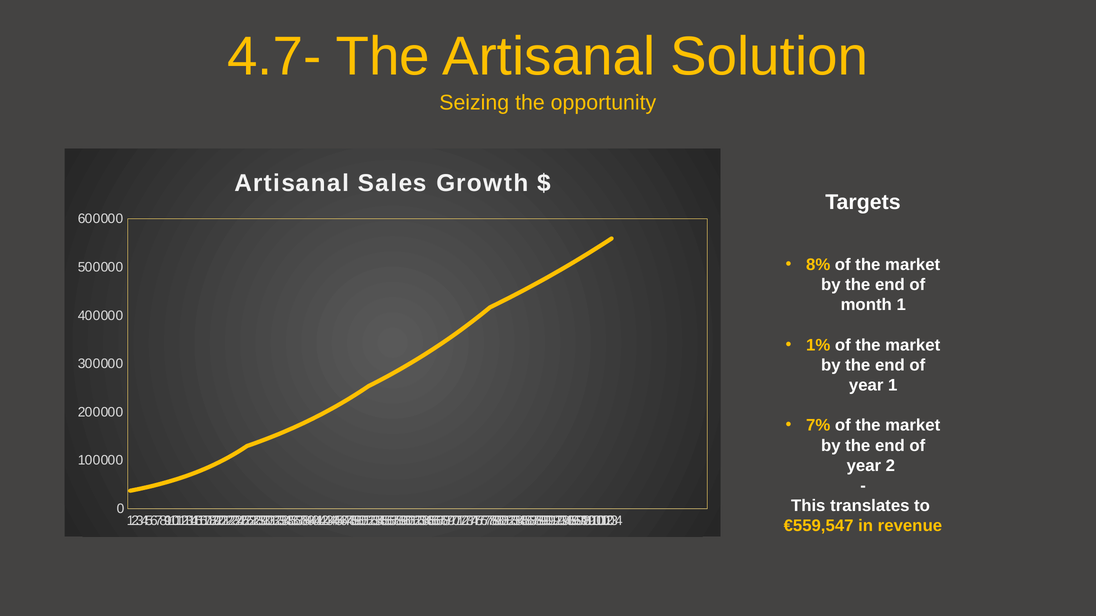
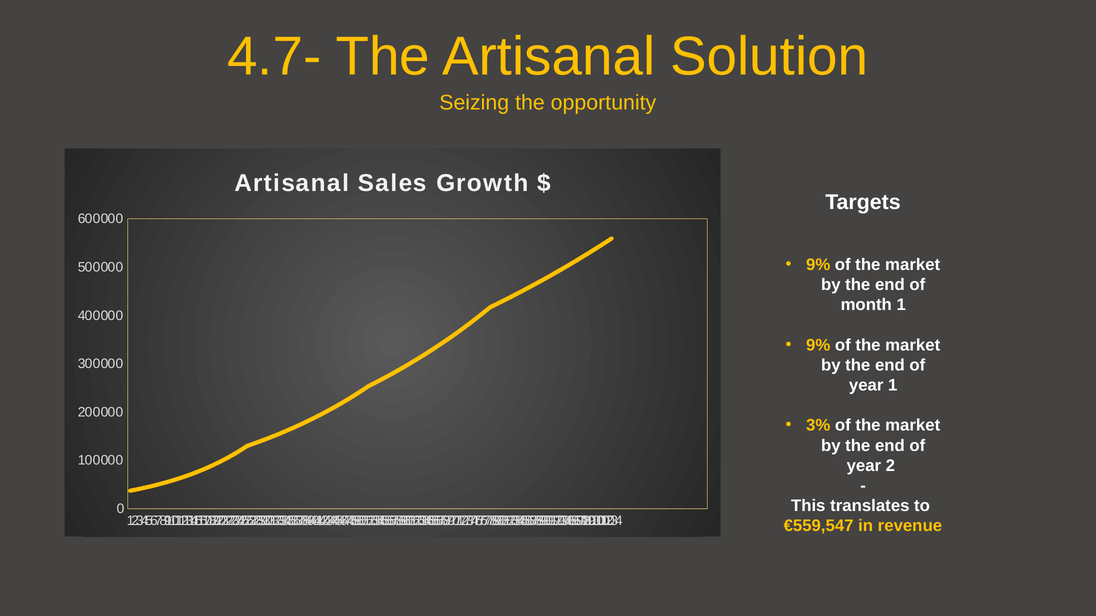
8% at (818, 265): 8% -> 9%
1% at (818, 345): 1% -> 9%
7%: 7% -> 3%
